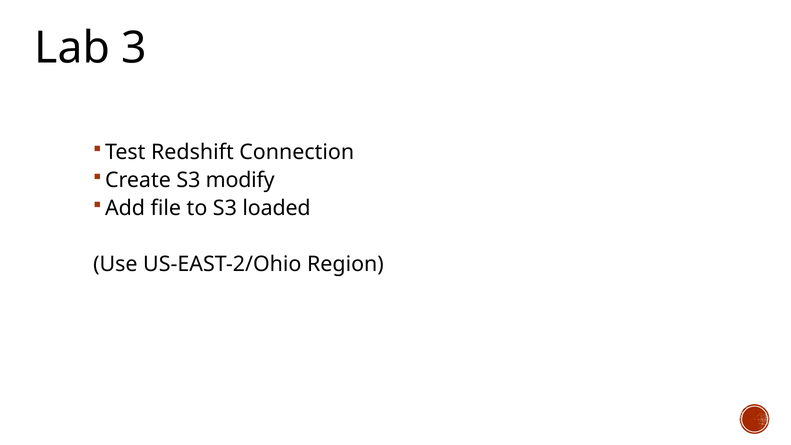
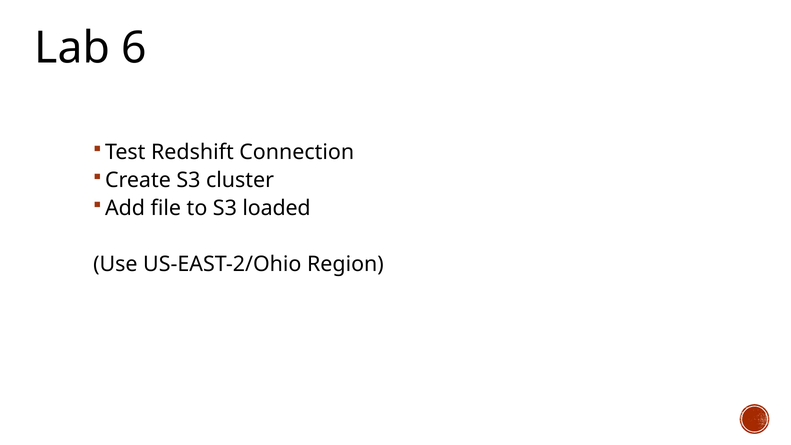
3: 3 -> 6
modify: modify -> cluster
